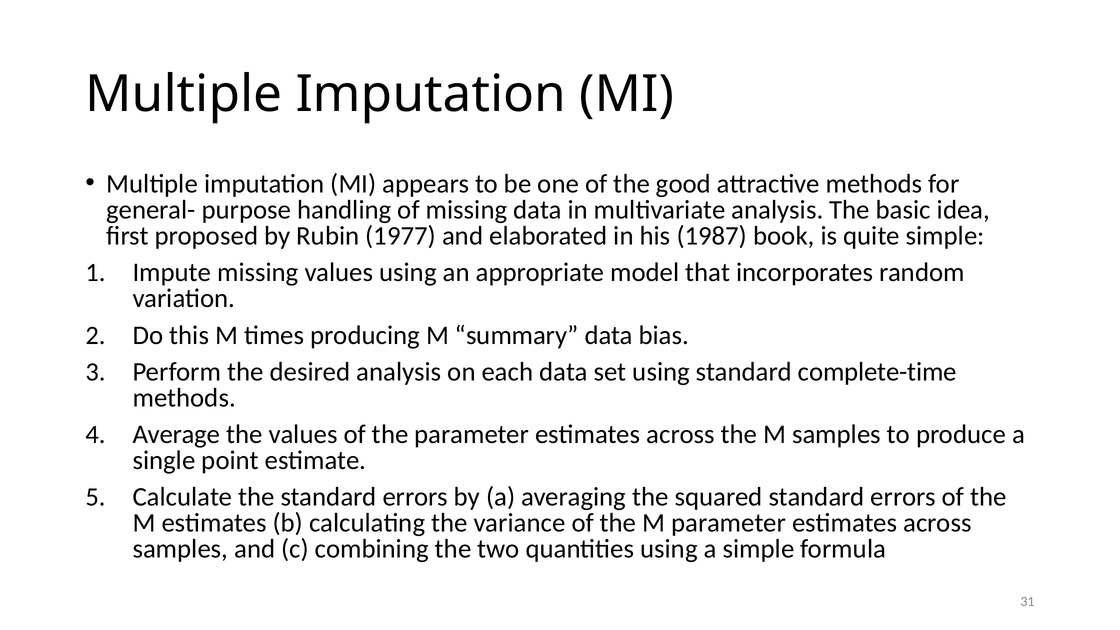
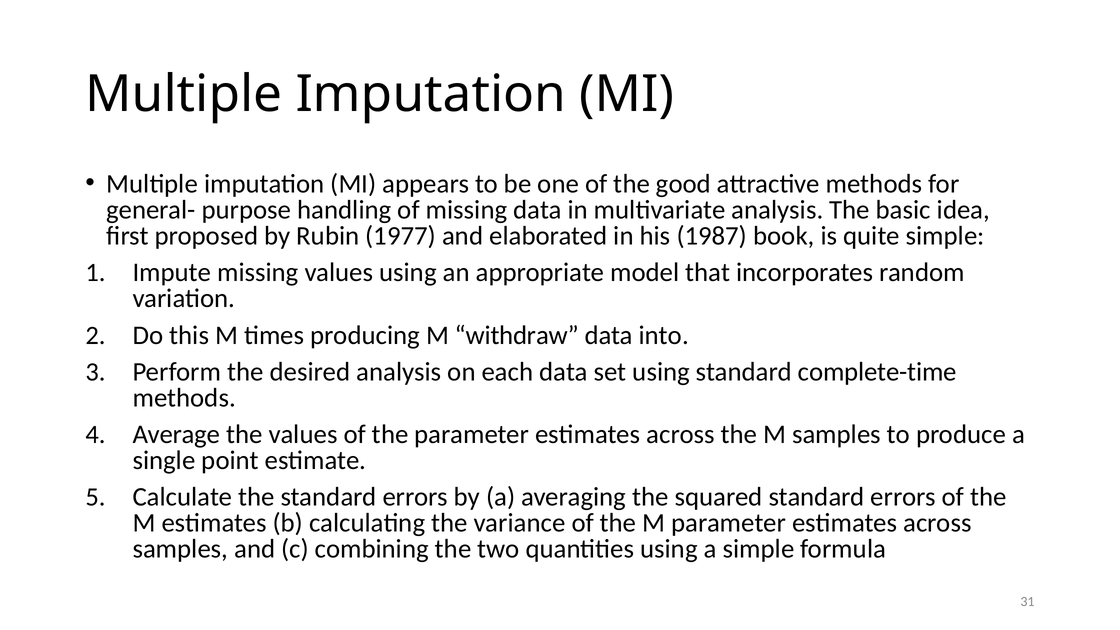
summary: summary -> withdraw
bias: bias -> into
